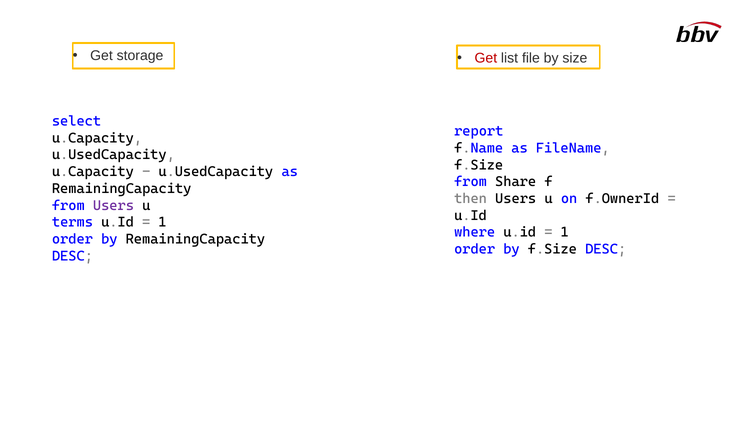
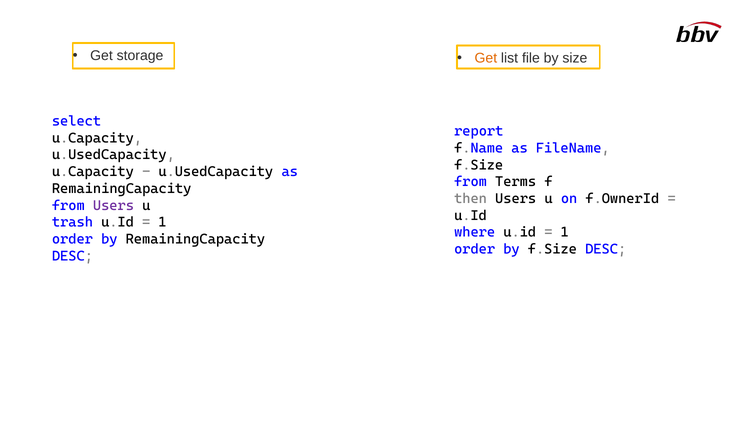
Get at (486, 58) colour: red -> orange
Share: Share -> Terms
terms: terms -> trash
